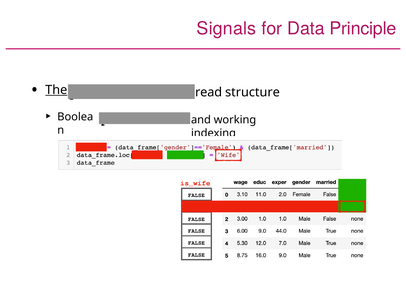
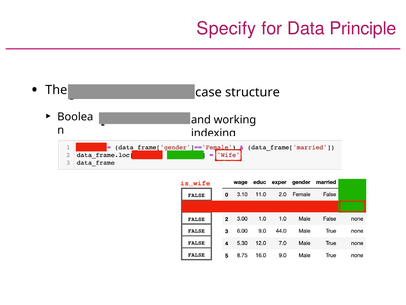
Signals: Signals -> Specify
The underline: present -> none
read: read -> case
